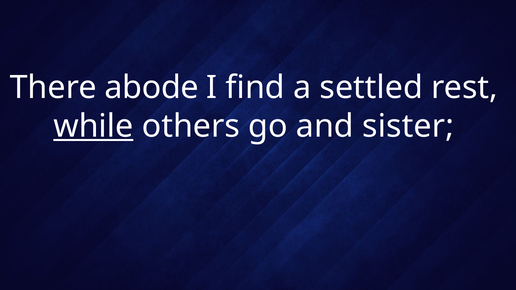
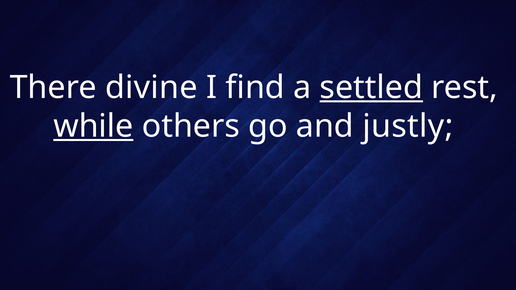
abode: abode -> divine
settled underline: none -> present
sister: sister -> justly
